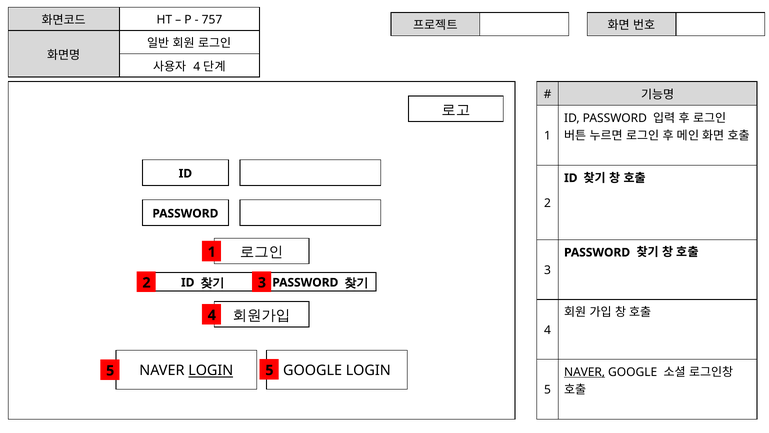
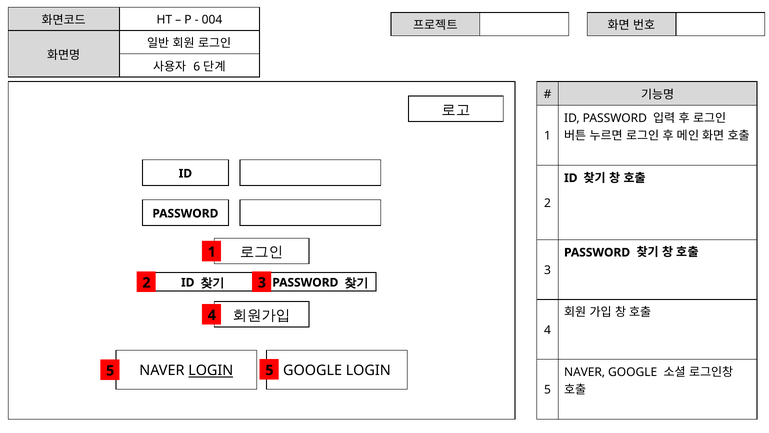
757: 757 -> 004
4 at (197, 67): 4 -> 6
NAVER at (585, 372) underline: present -> none
